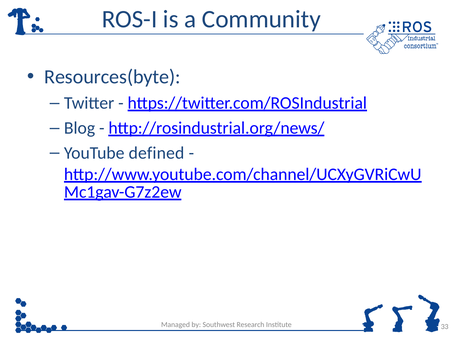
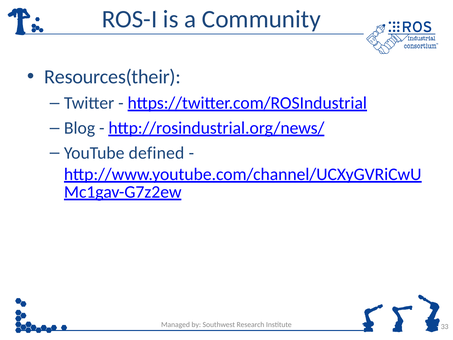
Resources(byte: Resources(byte -> Resources(their
